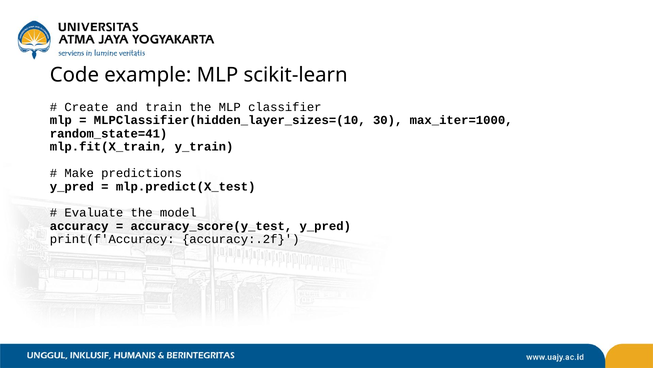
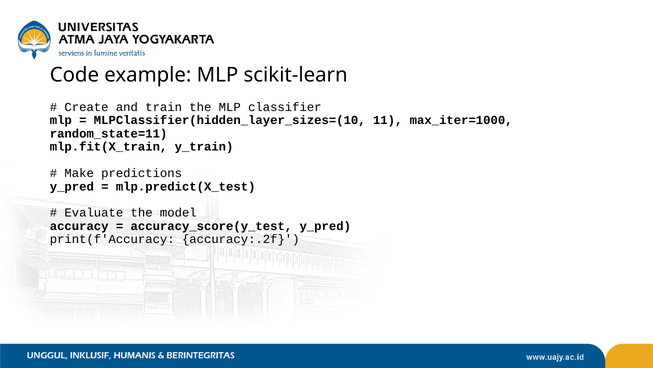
30: 30 -> 11
random_state=41: random_state=41 -> random_state=11
